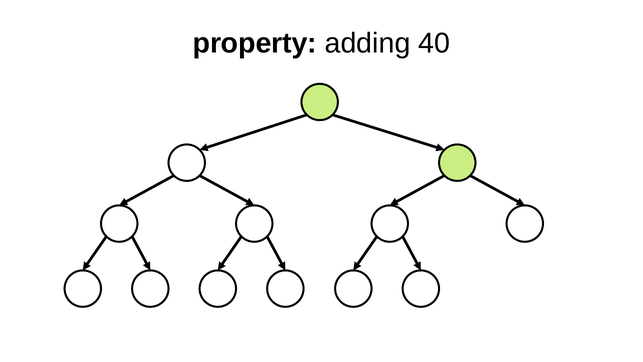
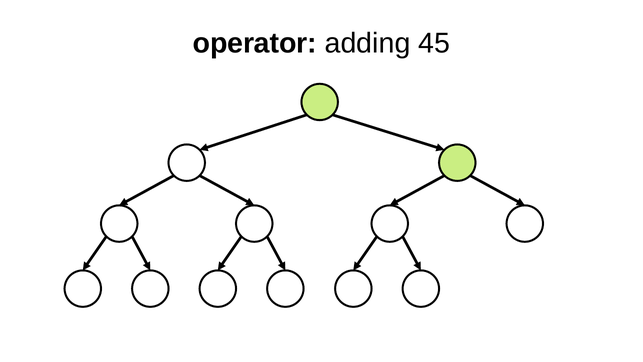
property: property -> operator
40: 40 -> 45
